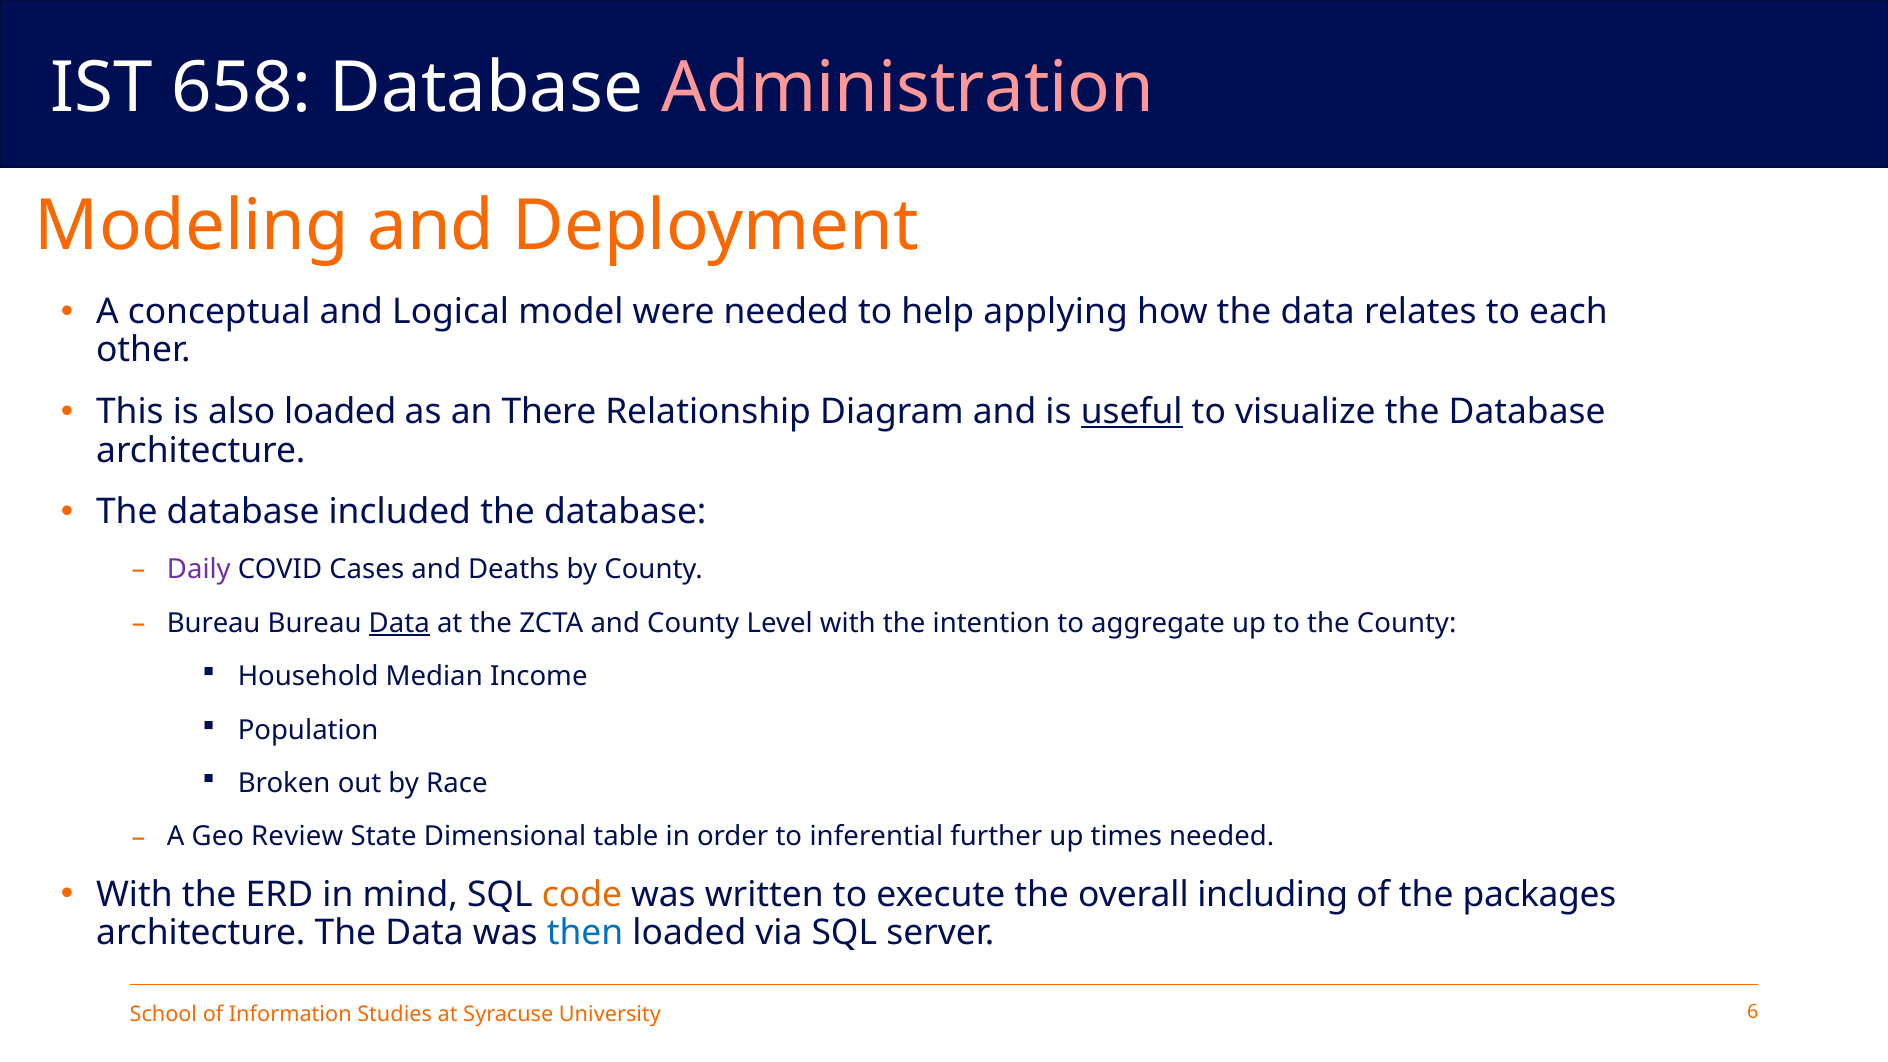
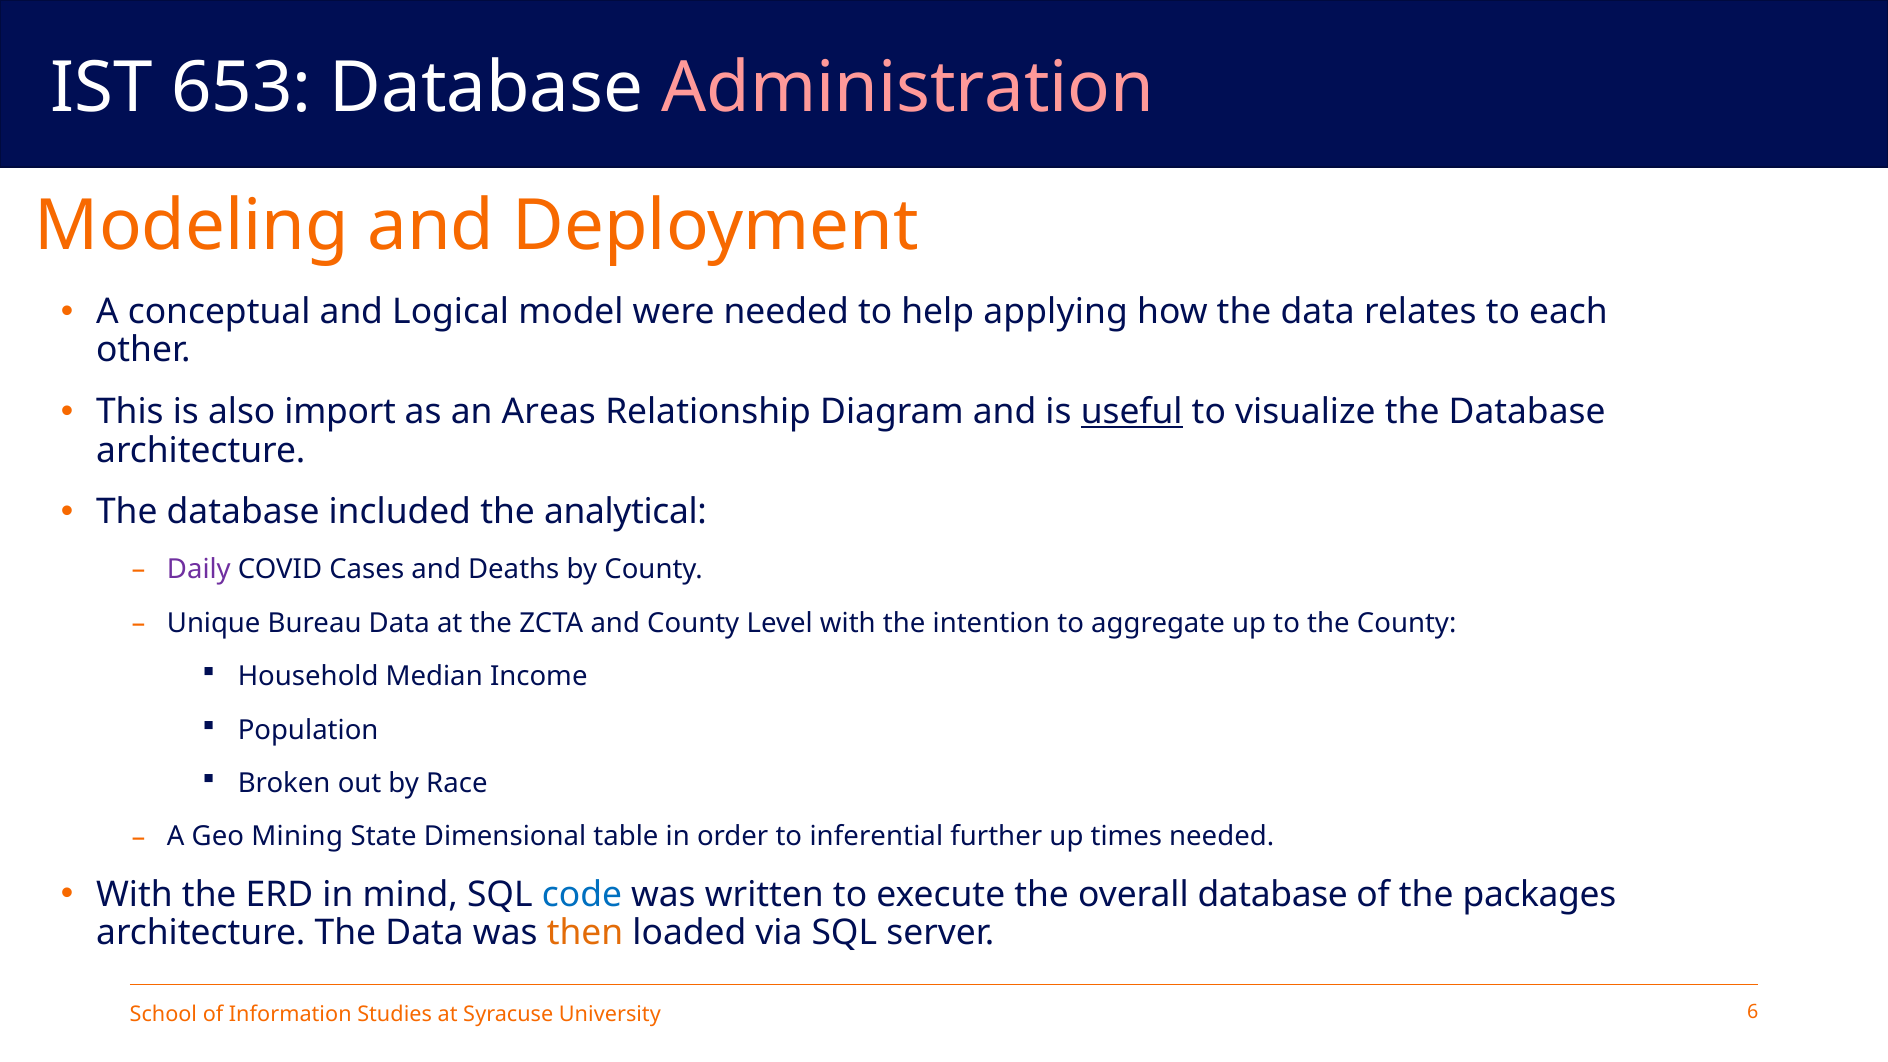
658: 658 -> 653
also loaded: loaded -> import
There: There -> Areas
included the database: database -> analytical
Bureau at (214, 623): Bureau -> Unique
Data at (399, 623) underline: present -> none
Review: Review -> Mining
code colour: orange -> blue
overall including: including -> database
then colour: blue -> orange
